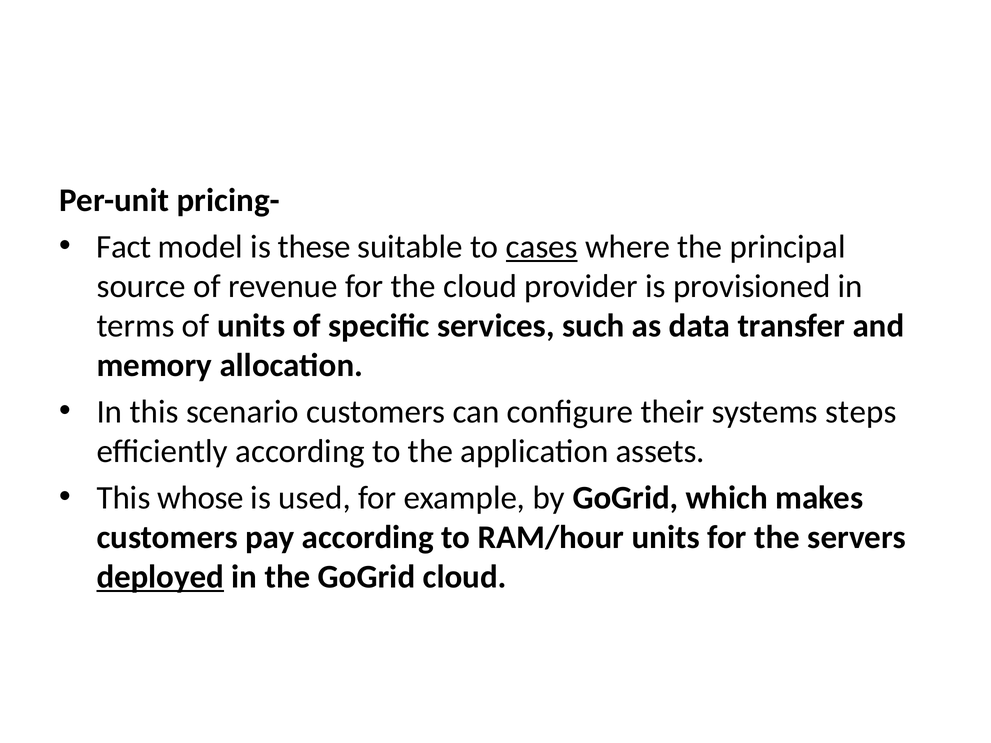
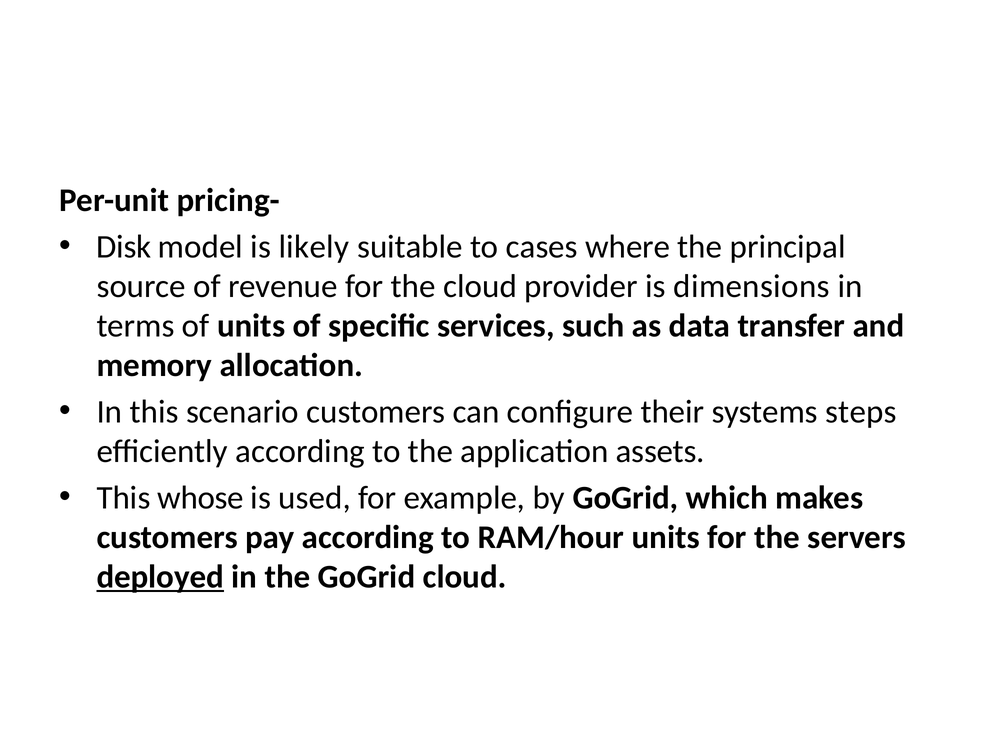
Fact: Fact -> Disk
these: these -> likely
cases underline: present -> none
provisioned: provisioned -> dimensions
